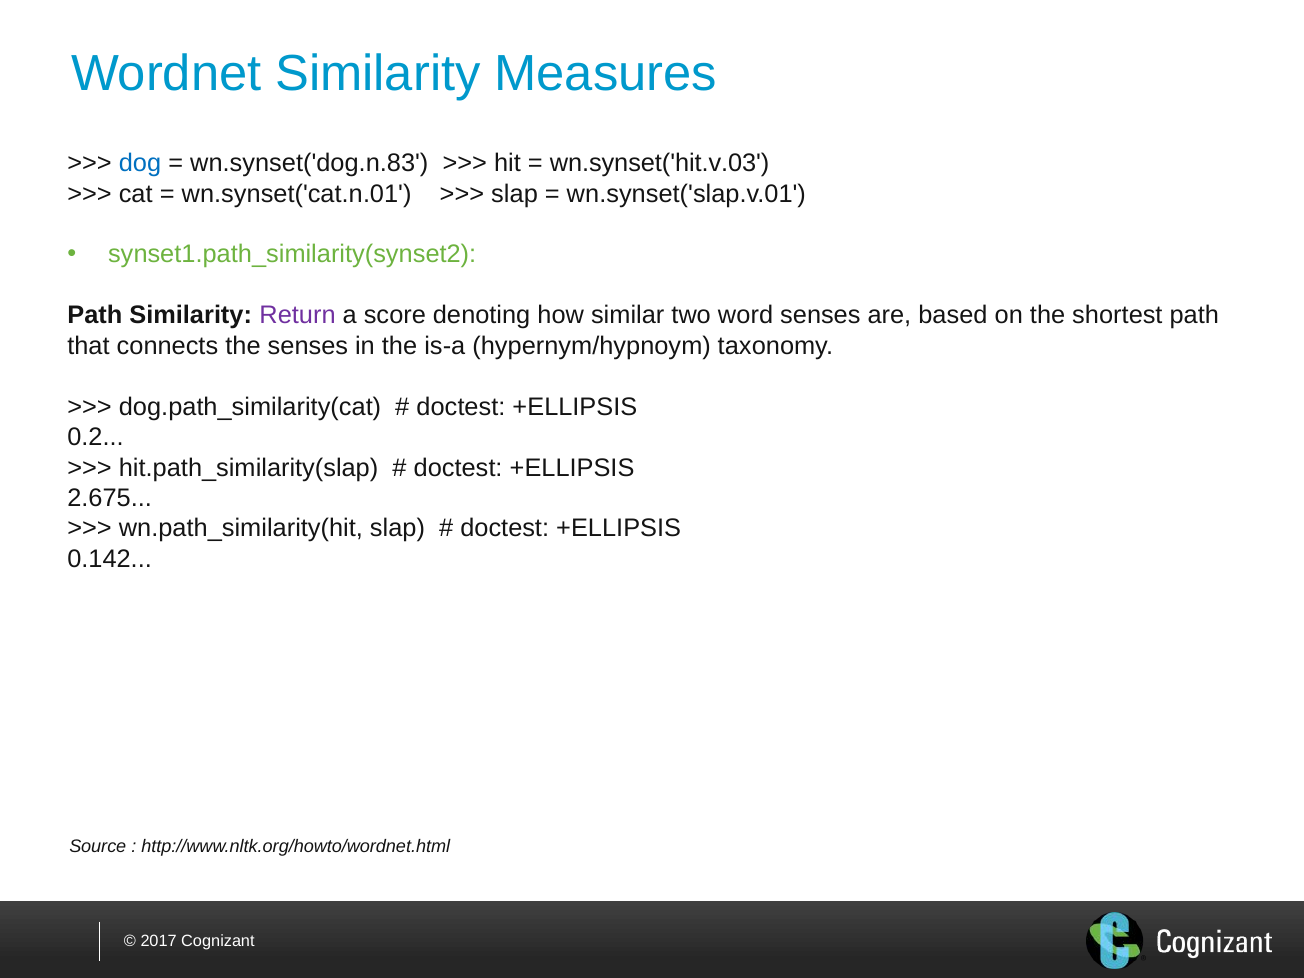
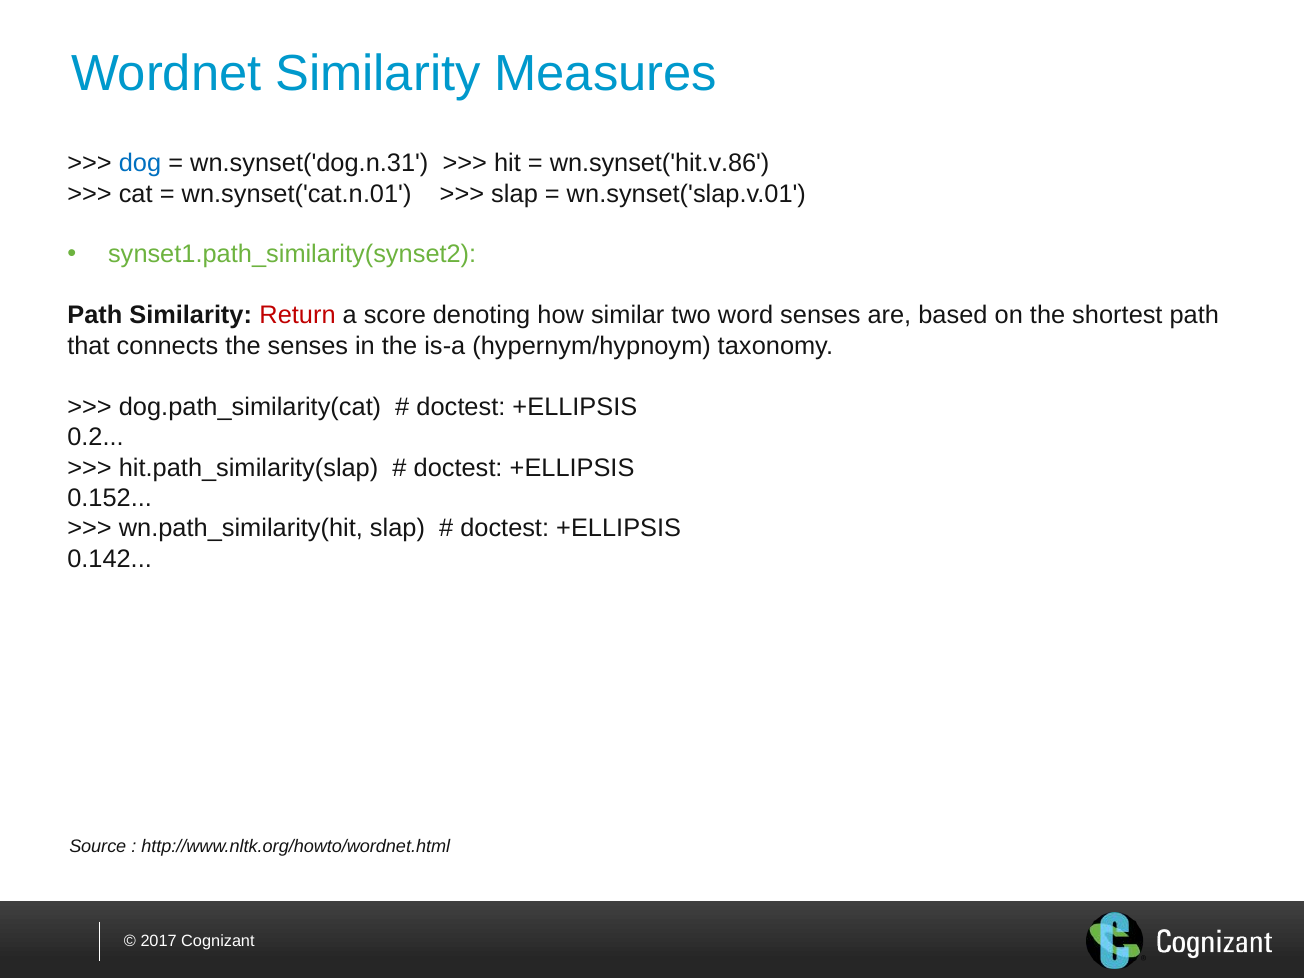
wn.synset('dog.n.83: wn.synset('dog.n.83 -> wn.synset('dog.n.31
wn.synset('hit.v.03: wn.synset('hit.v.03 -> wn.synset('hit.v.86
Return colour: purple -> red
2.675: 2.675 -> 0.152
